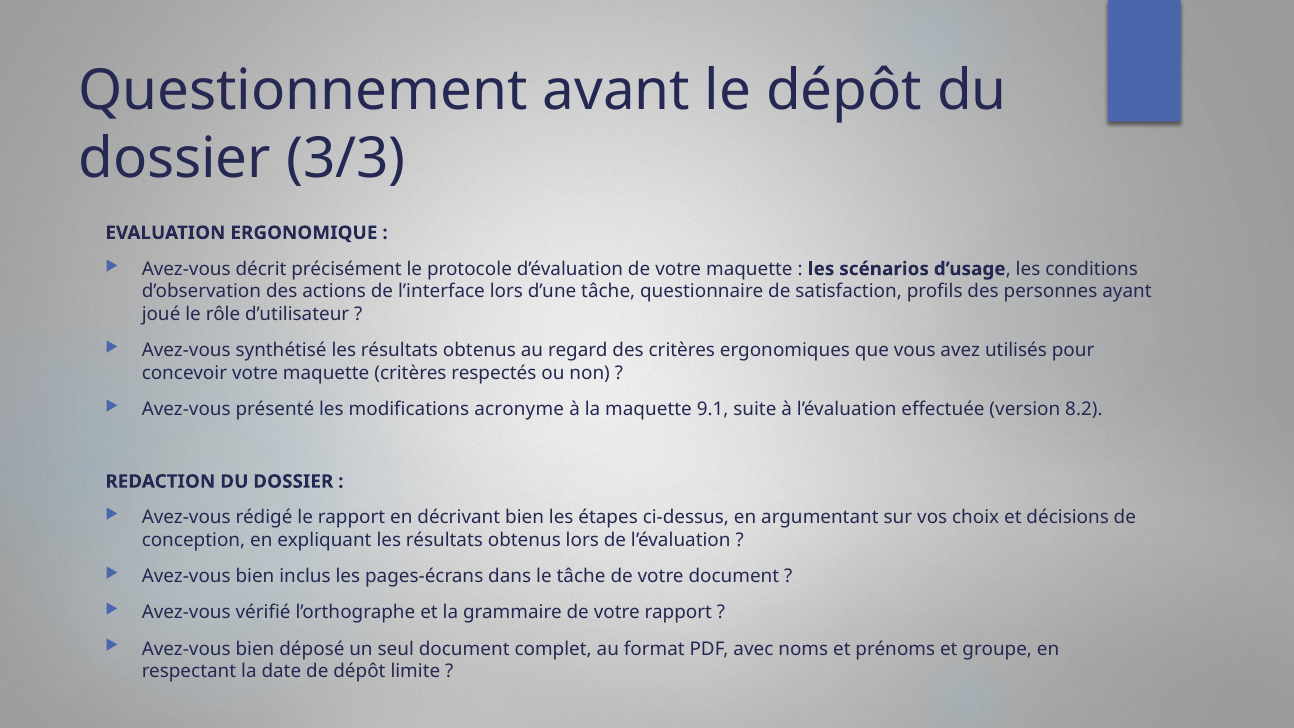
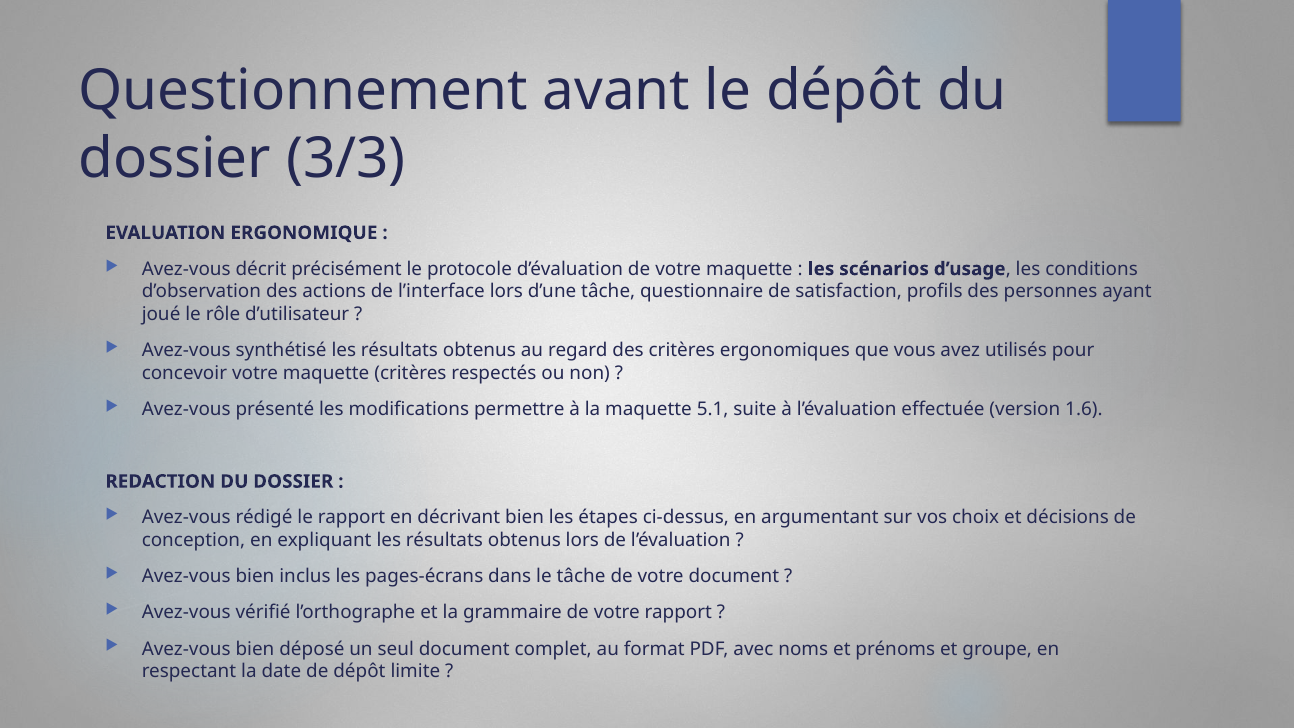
acronyme: acronyme -> permettre
9.1: 9.1 -> 5.1
8.2: 8.2 -> 1.6
